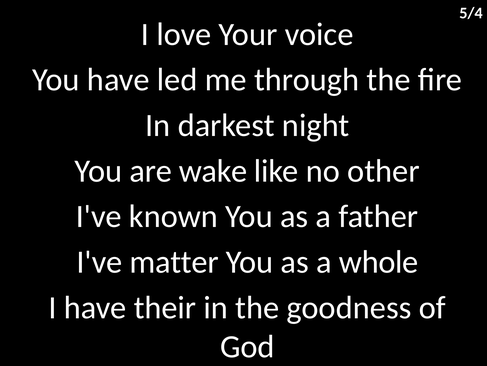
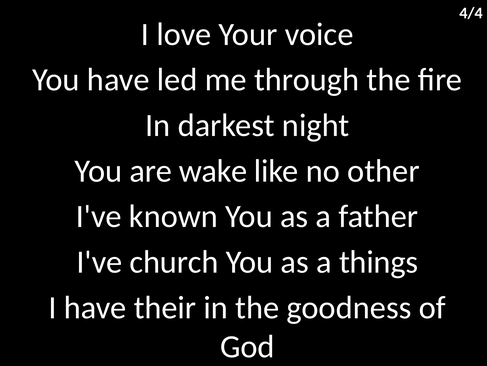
5/4: 5/4 -> 4/4
matter: matter -> church
whole: whole -> things
